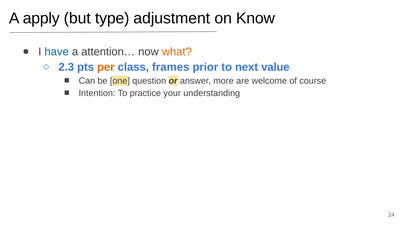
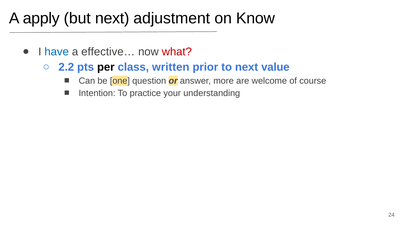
but type: type -> next
attention…: attention… -> effective…
what colour: orange -> red
2.3: 2.3 -> 2.2
per colour: orange -> black
frames: frames -> written
